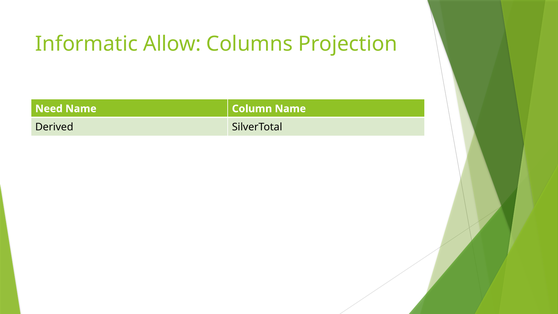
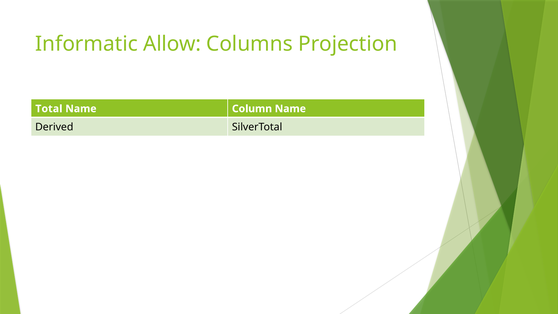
Need: Need -> Total
